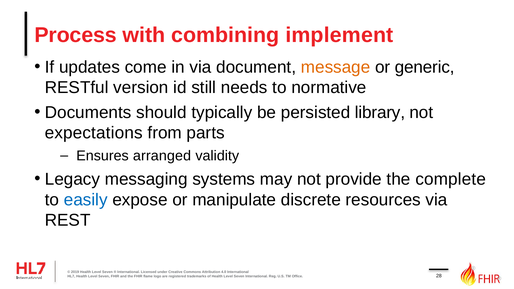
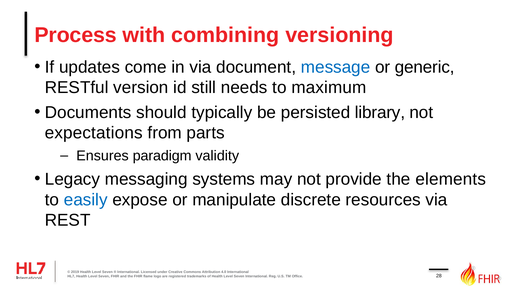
implement: implement -> versioning
message colour: orange -> blue
normative: normative -> maximum
arranged: arranged -> paradigm
complete: complete -> elements
